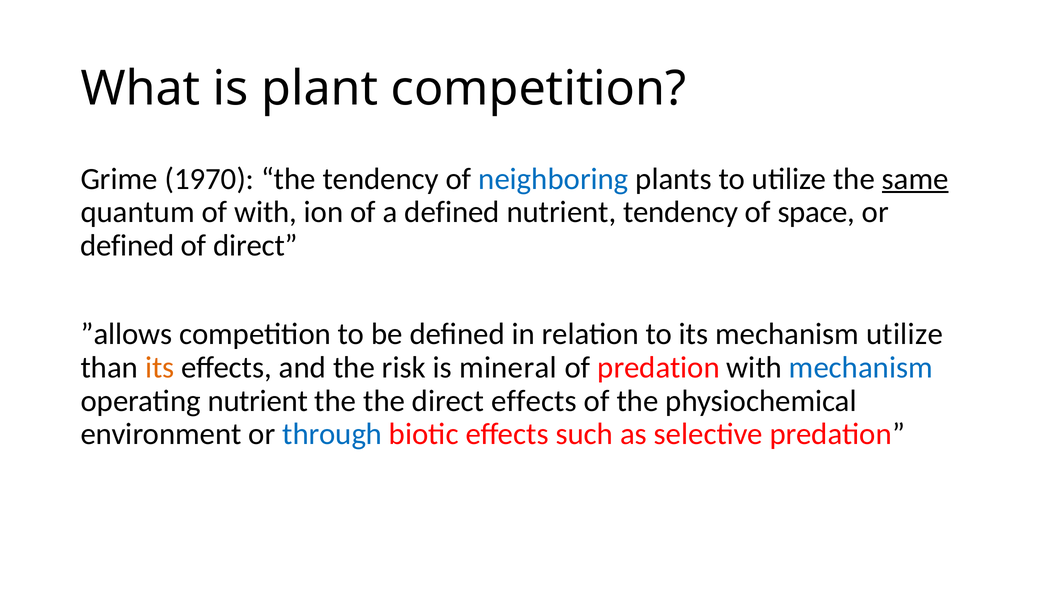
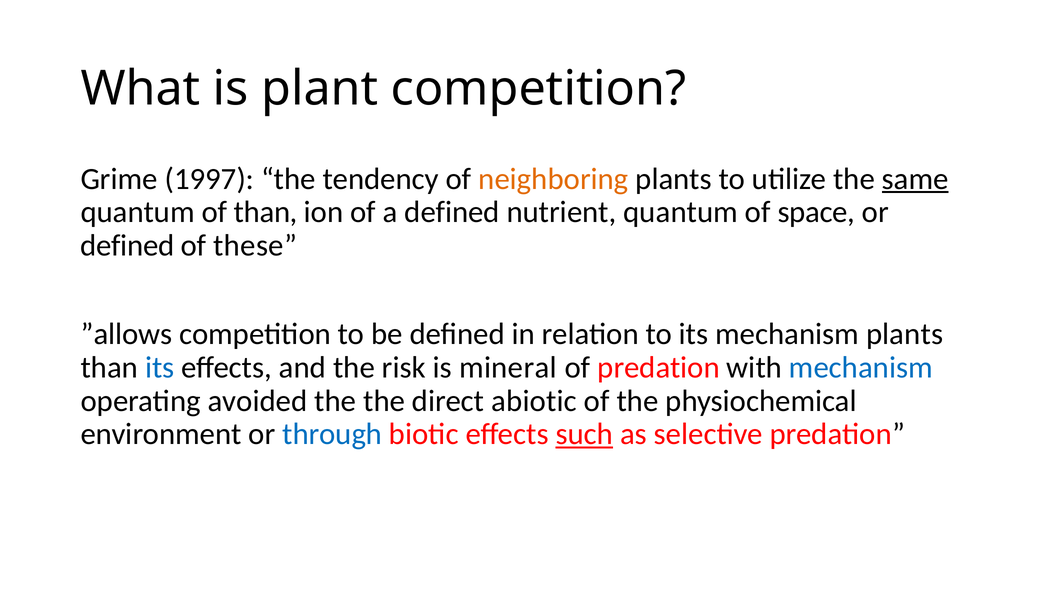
1970: 1970 -> 1997
neighboring colour: blue -> orange
of with: with -> than
nutrient tendency: tendency -> quantum
of direct: direct -> these
mechanism utilize: utilize -> plants
its at (160, 368) colour: orange -> blue
operating nutrient: nutrient -> avoided
direct effects: effects -> abiotic
such underline: none -> present
